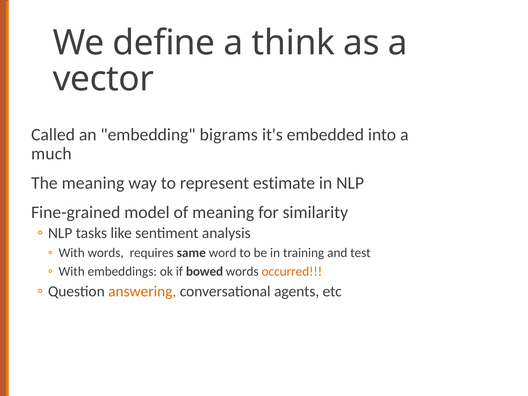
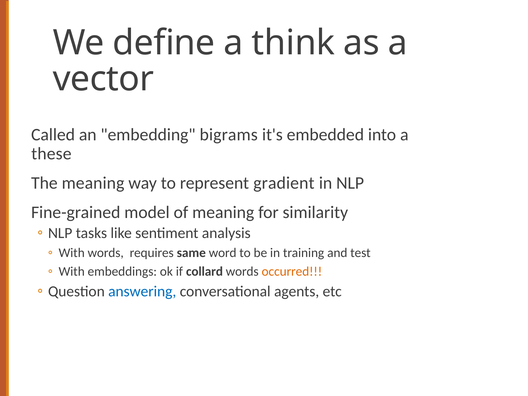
much: much -> these
estimate: estimate -> gradient
bowed: bowed -> collard
answering colour: orange -> blue
